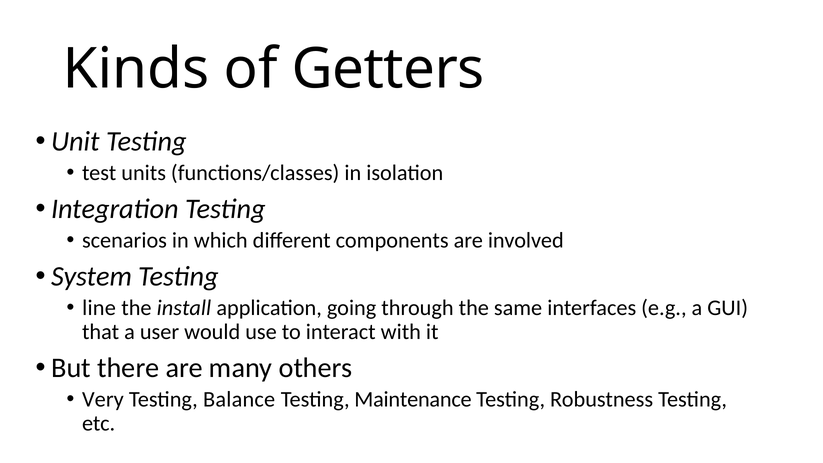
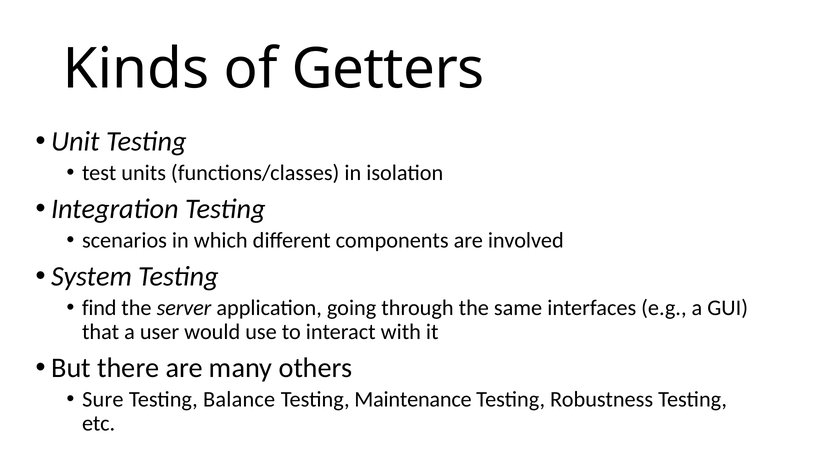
line: line -> find
install: install -> server
Very: Very -> Sure
